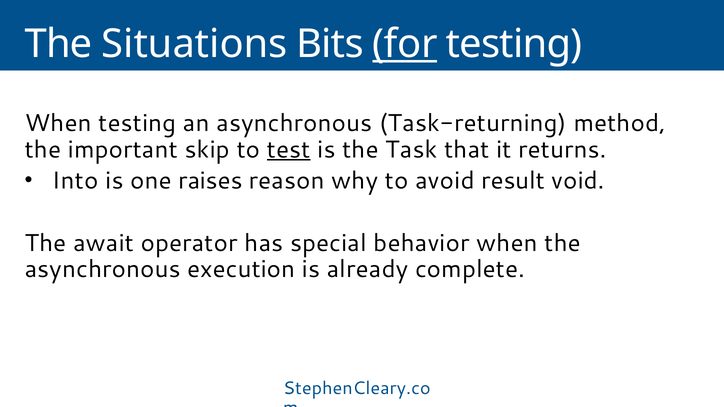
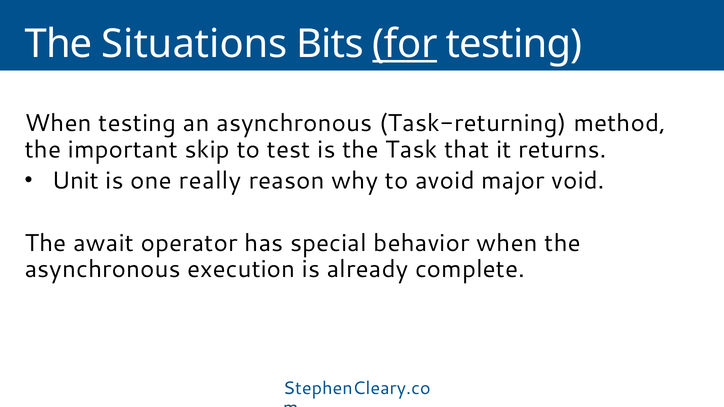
test underline: present -> none
Into: Into -> Unit
raises: raises -> really
result: result -> major
